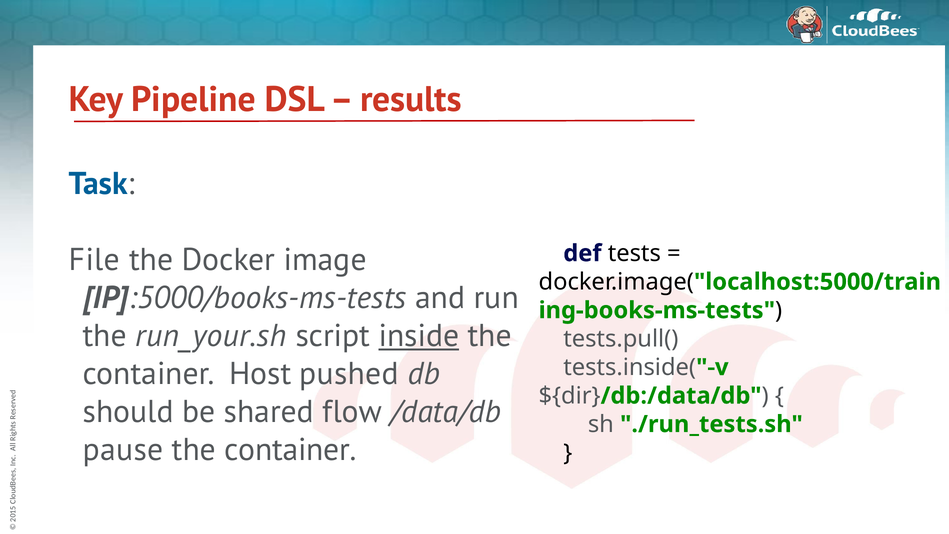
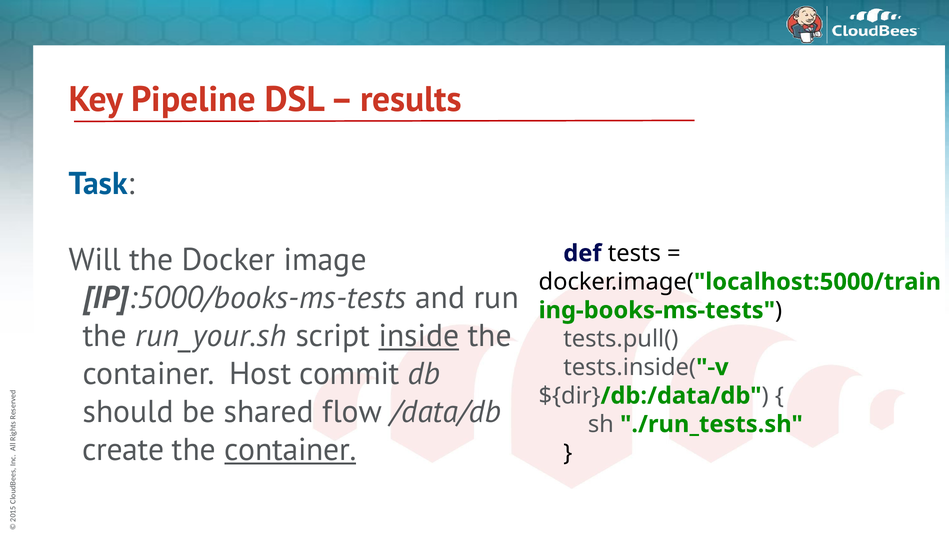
File: File -> Will
pushed: pushed -> commit
pause: pause -> create
container at (290, 450) underline: none -> present
